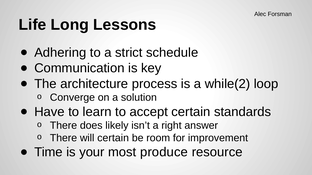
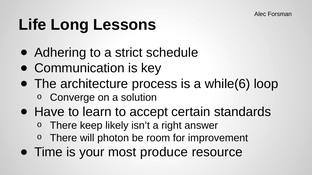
while(2: while(2 -> while(6
does: does -> keep
will certain: certain -> photon
